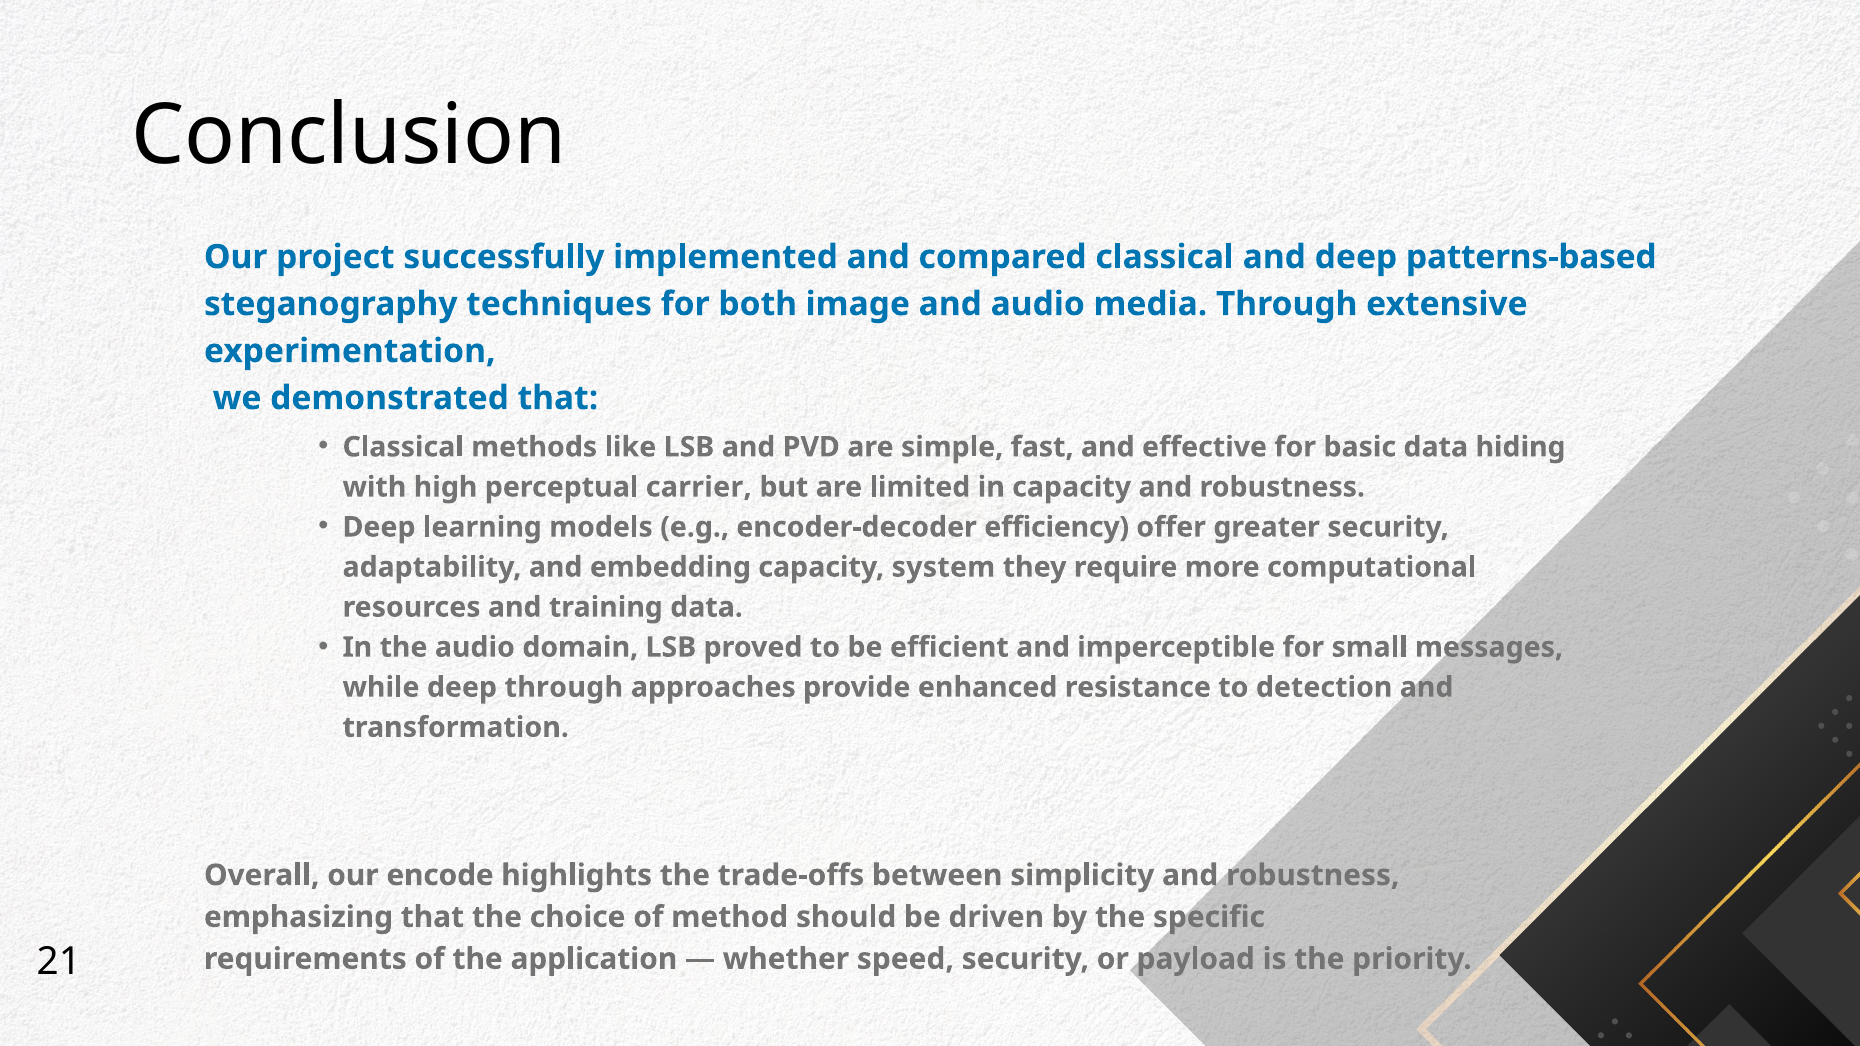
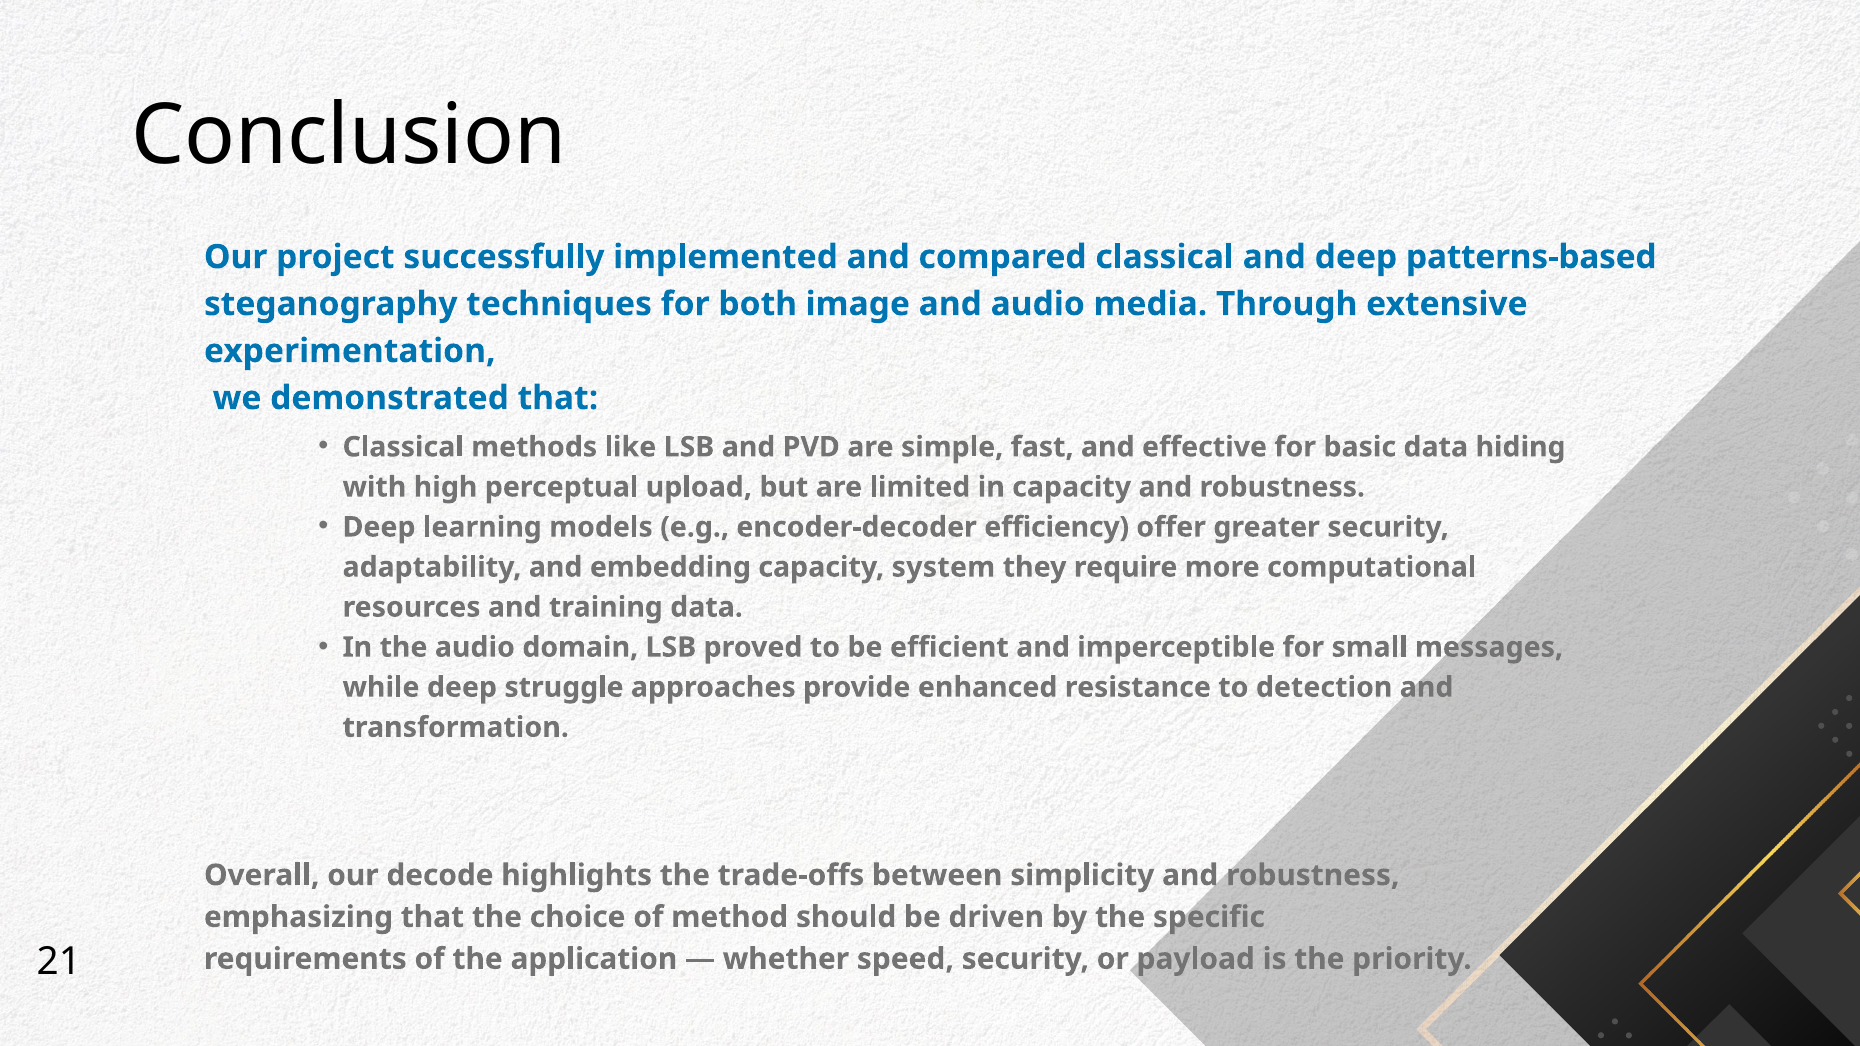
carrier: carrier -> upload
deep through: through -> struggle
encode: encode -> decode
